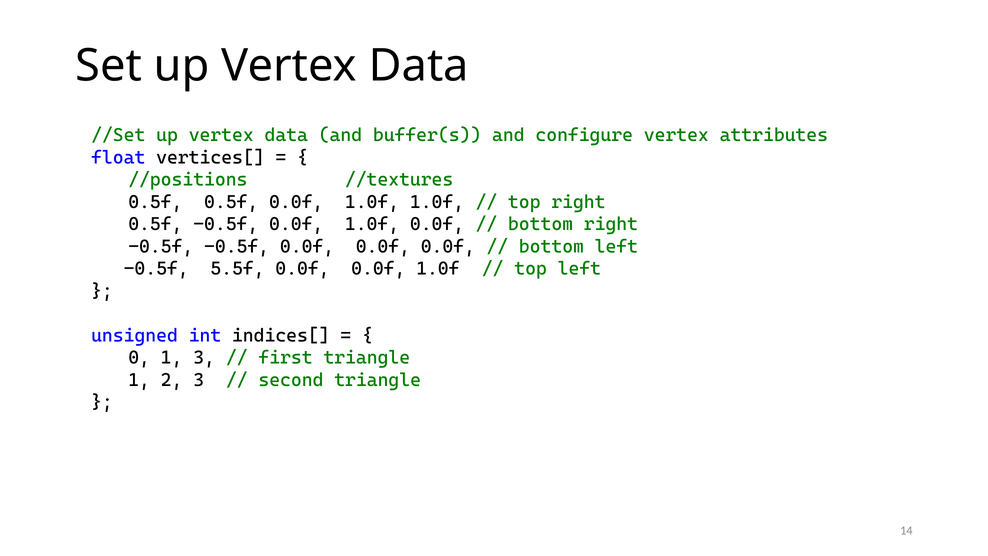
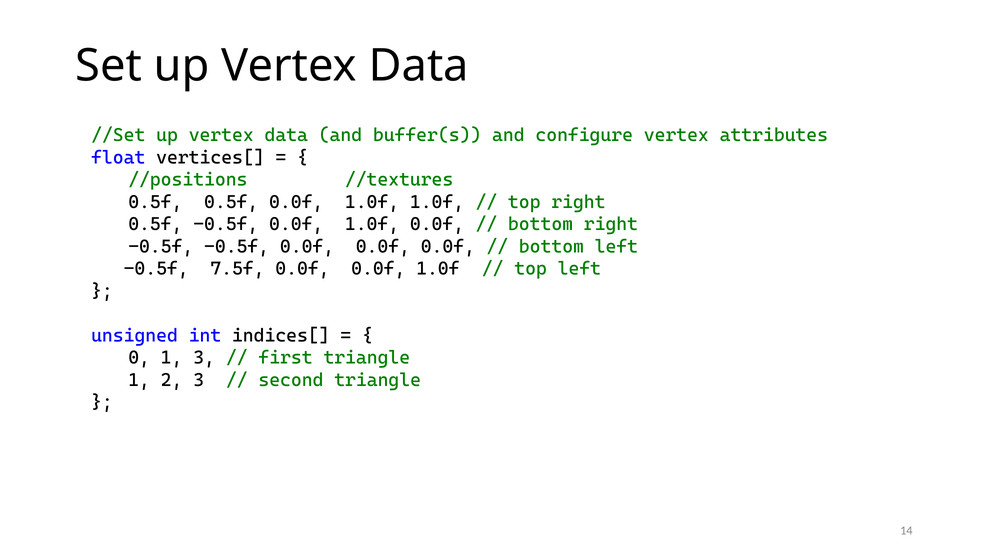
5.5f: 5.5f -> 7.5f
